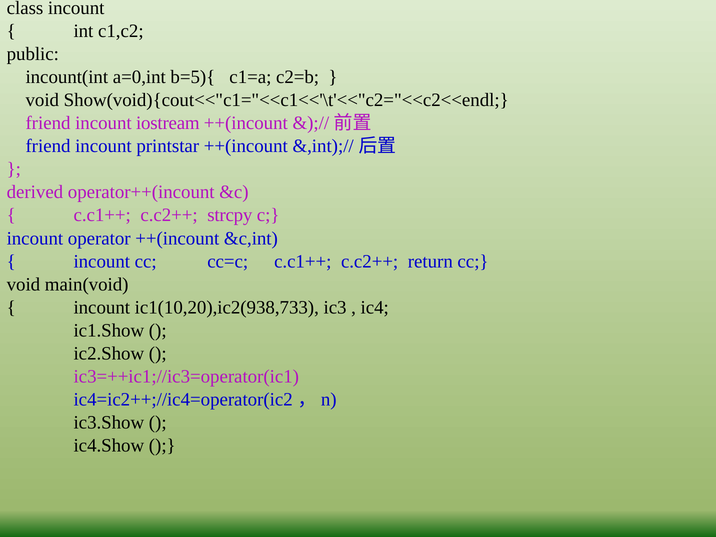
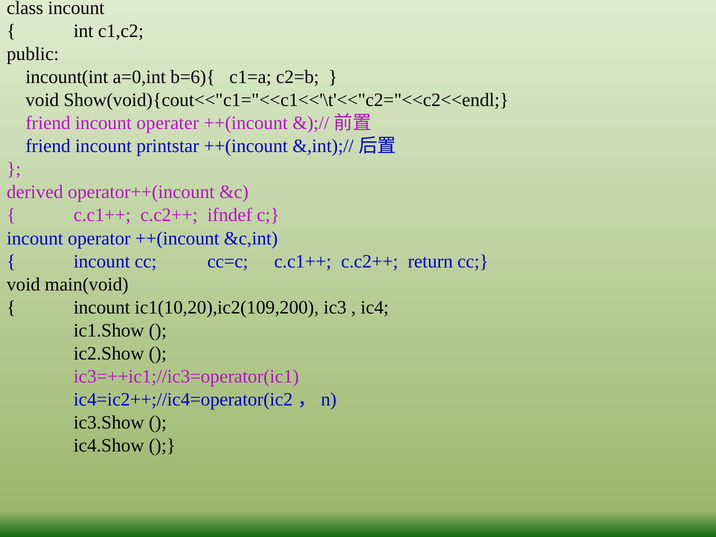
b=5){: b=5){ -> b=6){
iostream: iostream -> operater
strcpy: strcpy -> ifndef
ic1(10,20),ic2(938,733: ic1(10,20),ic2(938,733 -> ic1(10,20),ic2(109,200
